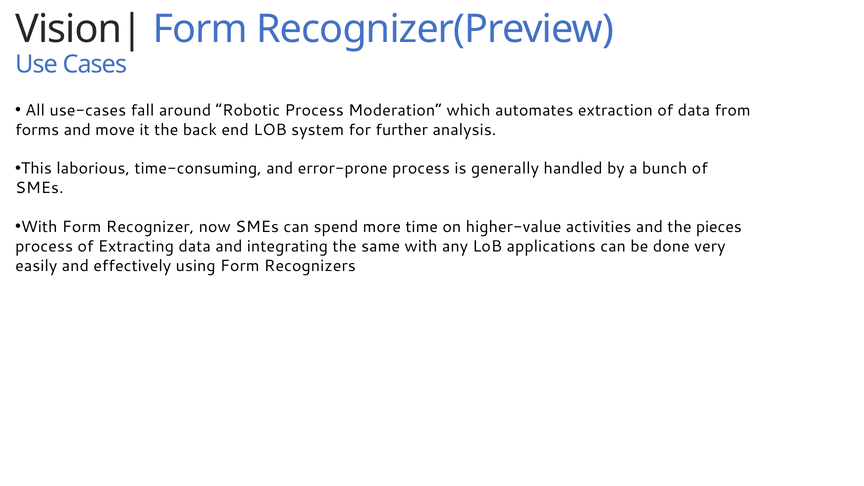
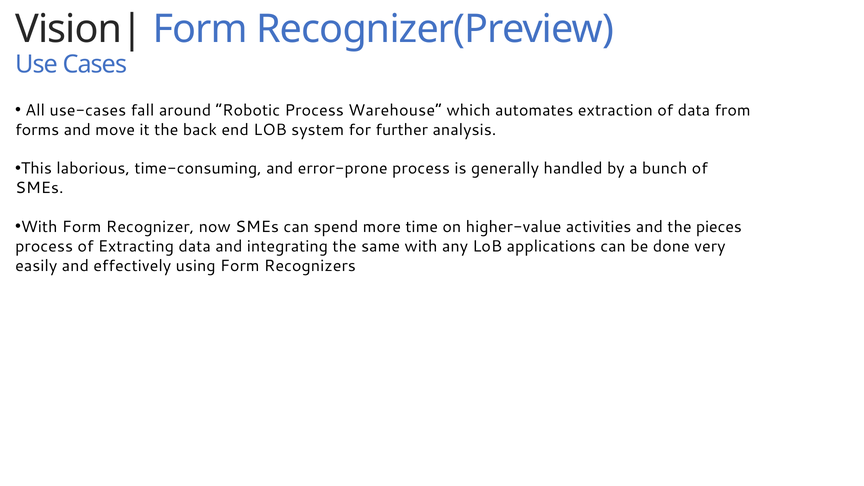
Moderation: Moderation -> Warehouse
